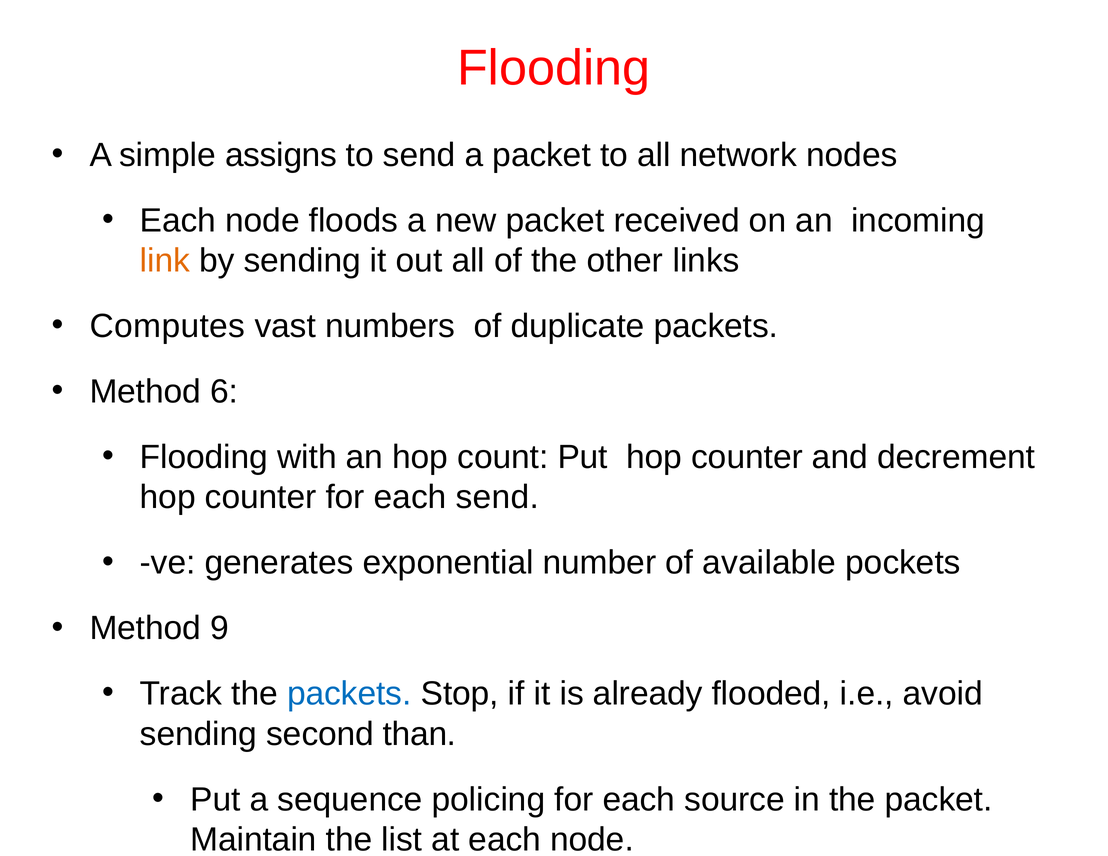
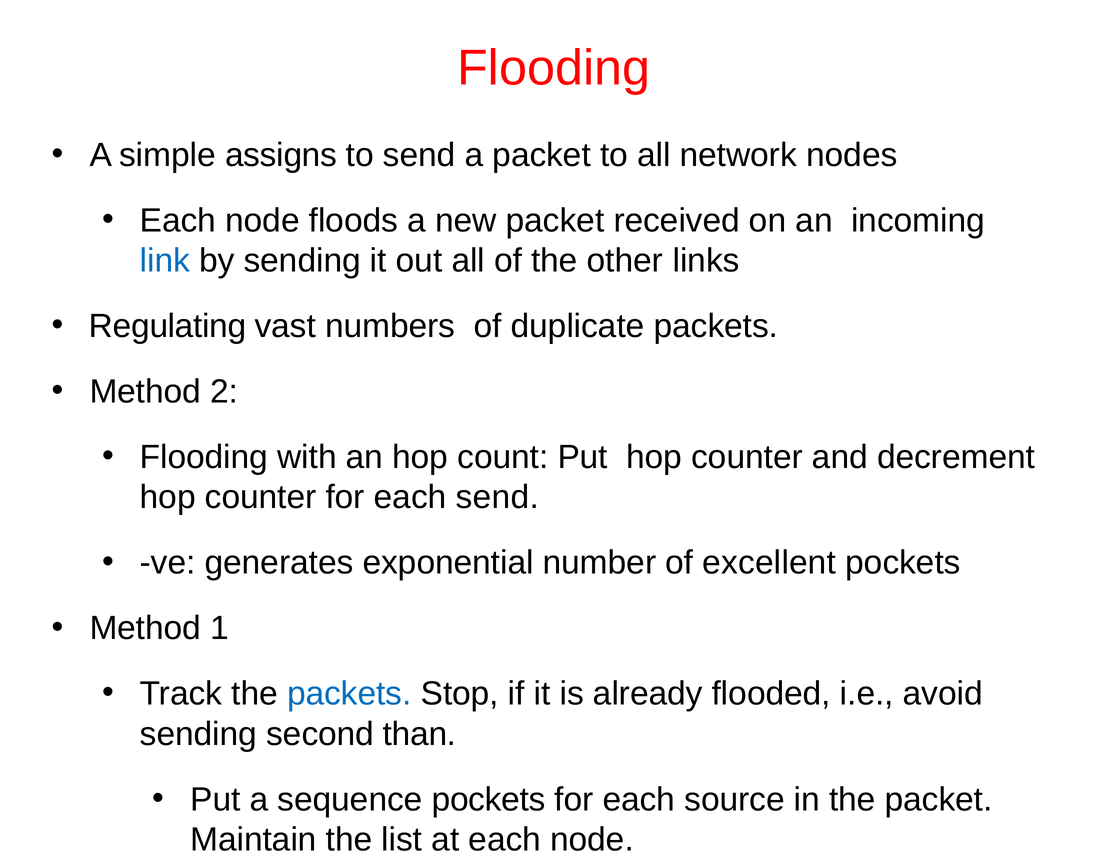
link colour: orange -> blue
Computes: Computes -> Regulating
6: 6 -> 2
available: available -> excellent
9: 9 -> 1
sequence policing: policing -> pockets
